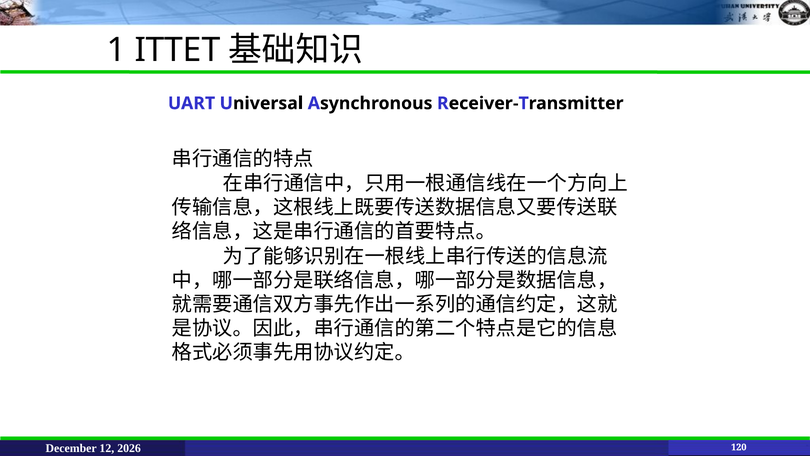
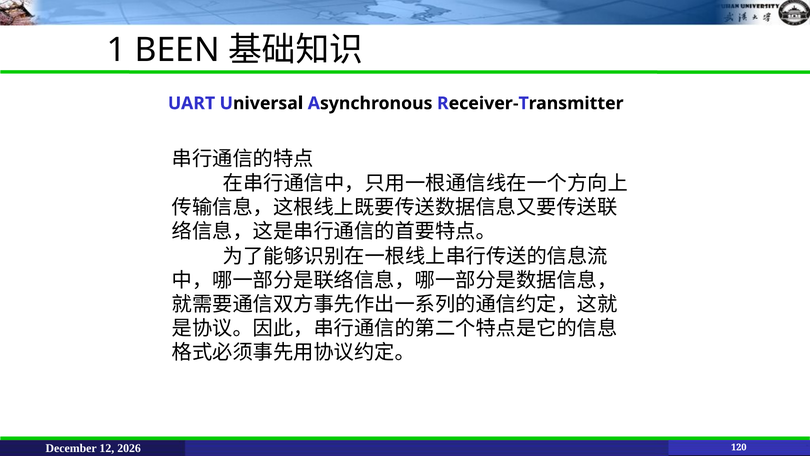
ITTET: ITTET -> BEEN
